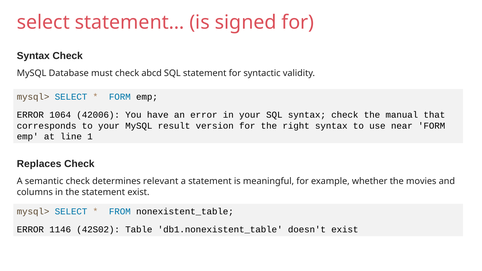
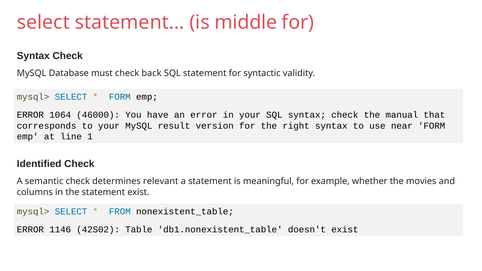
signed: signed -> middle
abcd: abcd -> back
42006: 42006 -> 46000
Replaces: Replaces -> Identified
